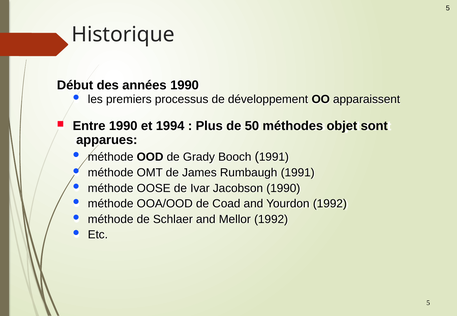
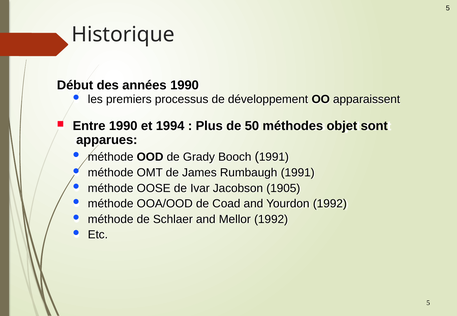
Jacobson 1990: 1990 -> 1905
